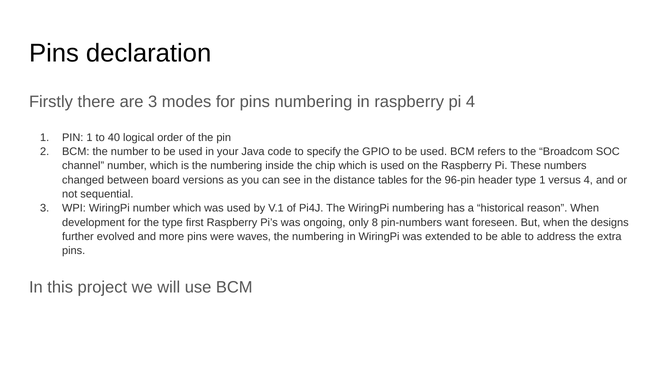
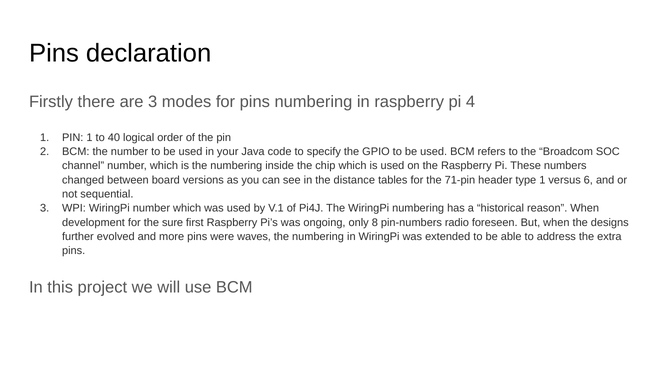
96-pin: 96-pin -> 71-pin
versus 4: 4 -> 6
the type: type -> sure
want: want -> radio
